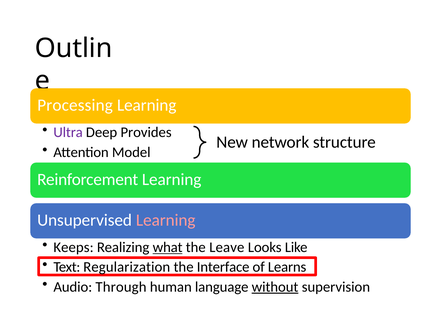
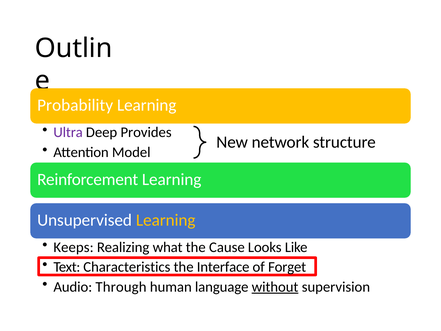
Processing: Processing -> Probability
Learning at (166, 220) colour: pink -> yellow
what underline: present -> none
Leave: Leave -> Cause
Regularization: Regularization -> Characteristics
Learns: Learns -> Forget
